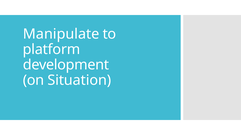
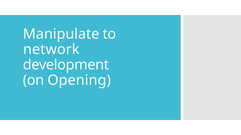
platform: platform -> network
Situation: Situation -> Opening
